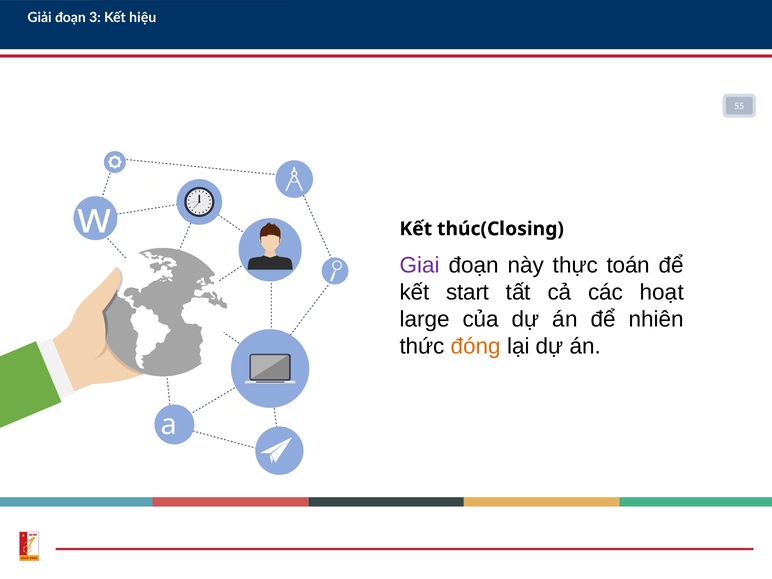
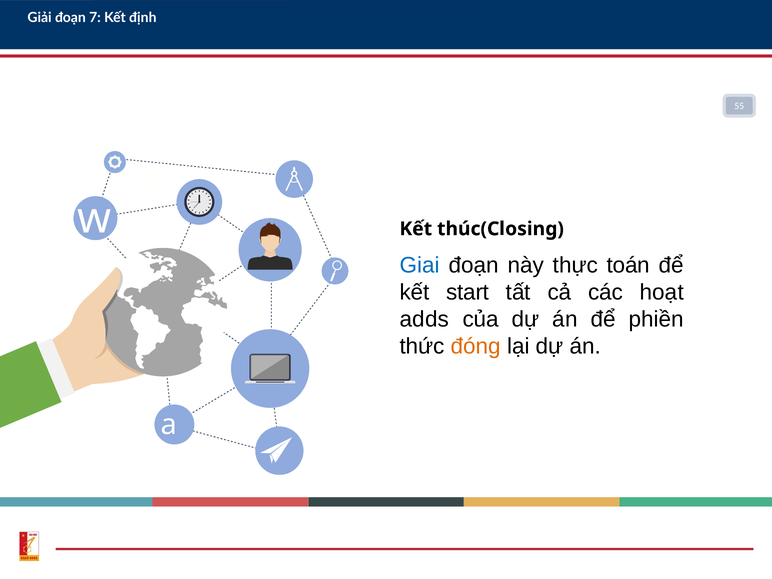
3: 3 -> 7
hiệu: hiệu -> định
Giai colour: purple -> blue
large: large -> adds
nhiên: nhiên -> phiền
